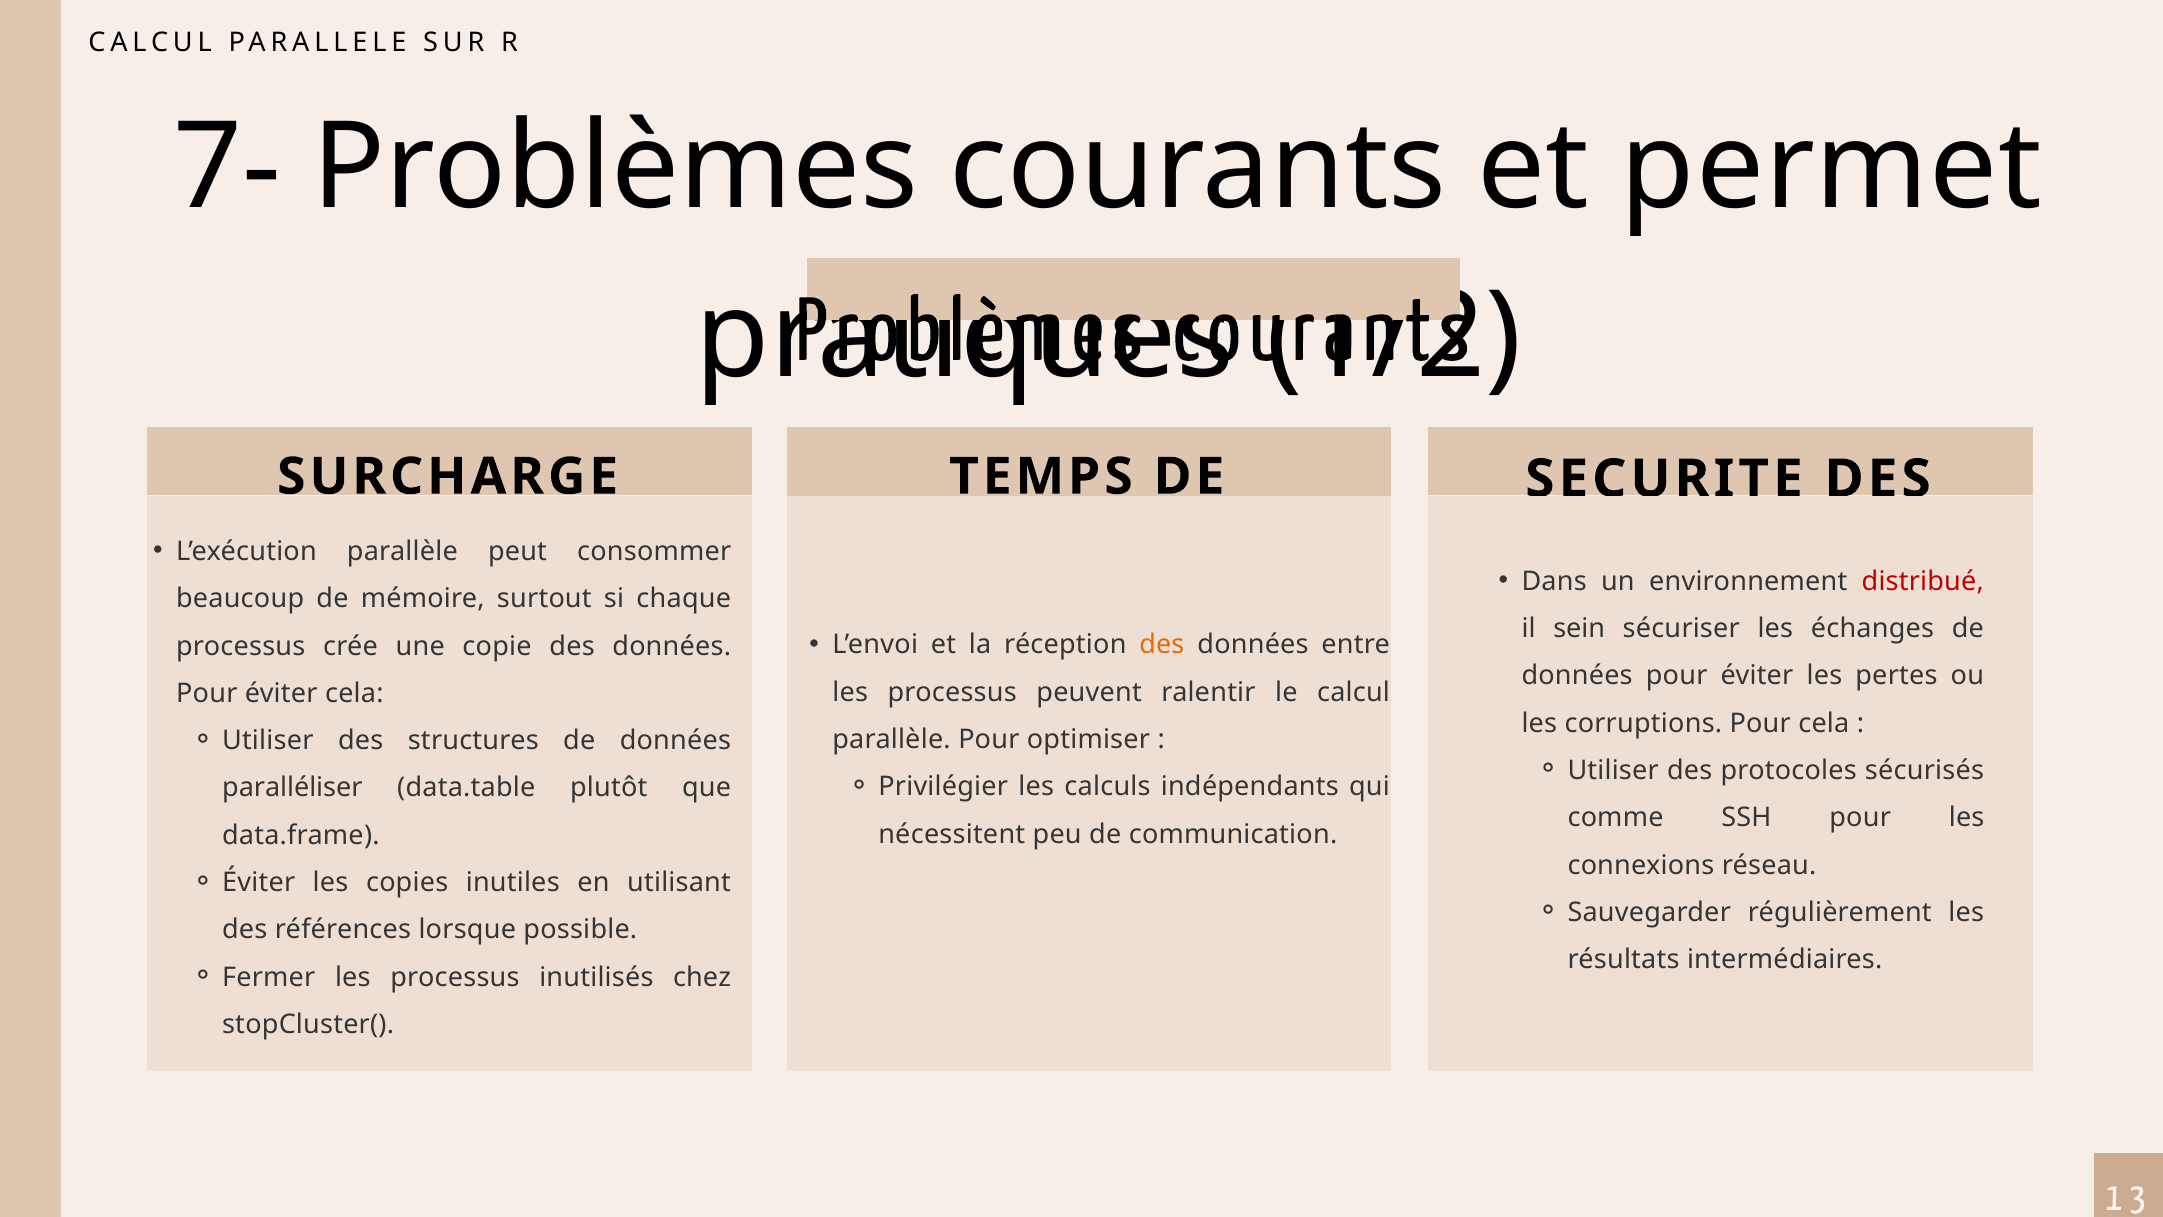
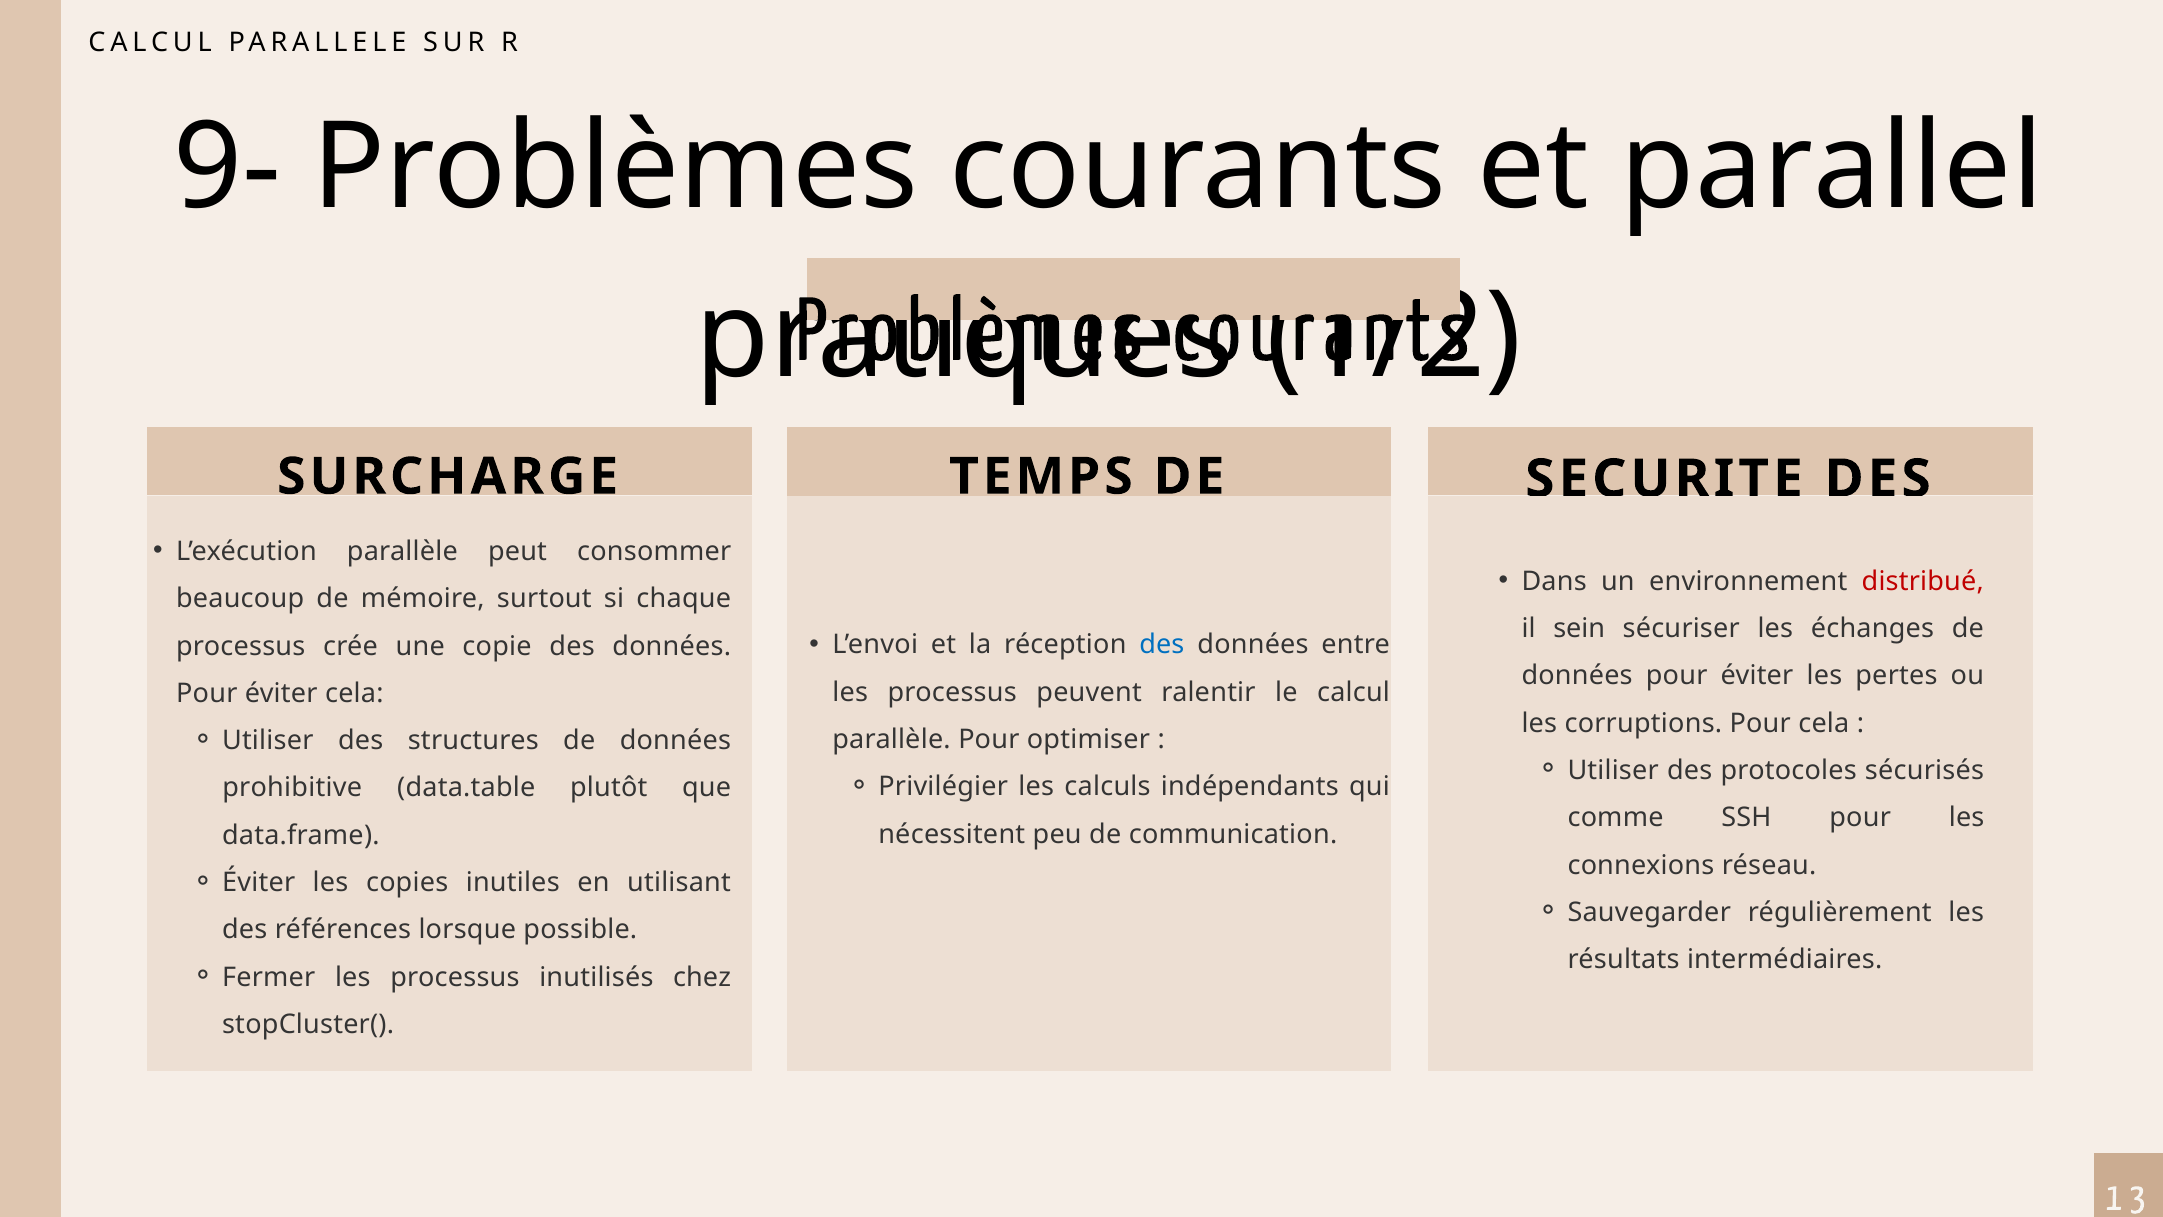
7-: 7- -> 9-
permet: permet -> parallel
des at (1162, 645) colour: orange -> blue
paralléliser: paralléliser -> prohibitive
